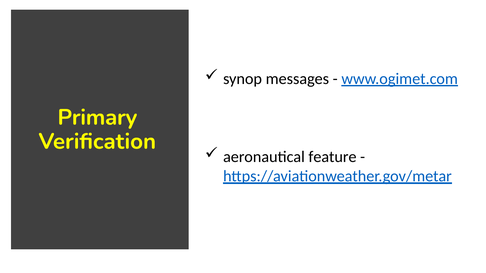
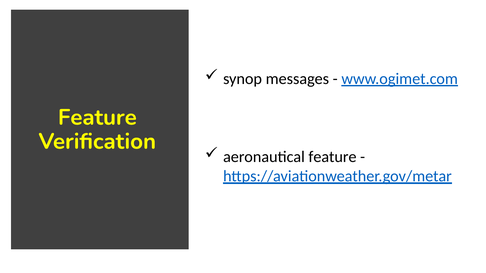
Primary at (97, 117): Primary -> Feature
